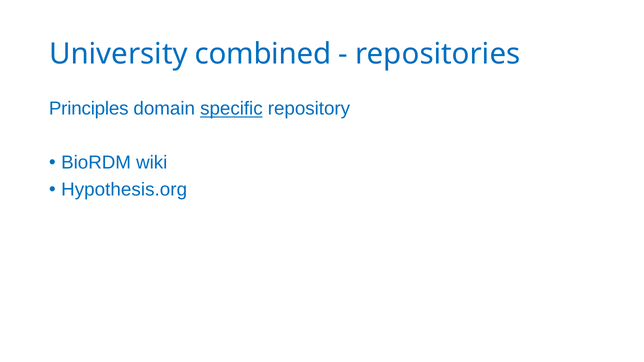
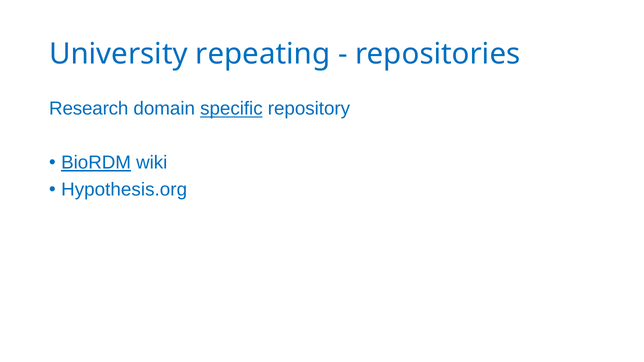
combined: combined -> repeating
Principles: Principles -> Research
BioRDM underline: none -> present
